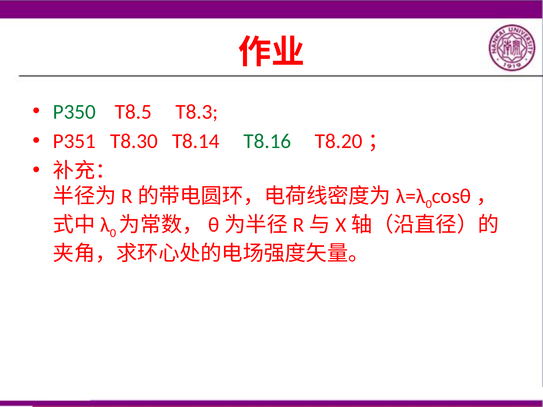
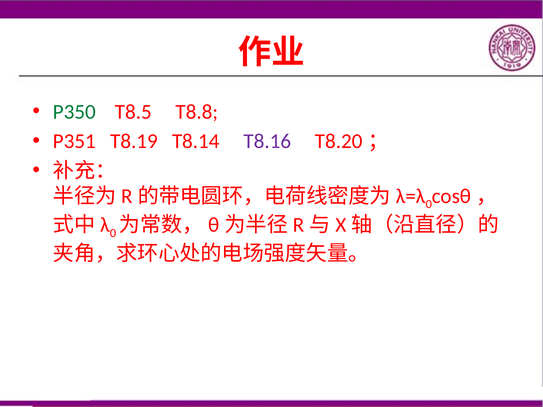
T8.3: T8.3 -> T8.8
T8.30: T8.30 -> T8.19
T8.16 colour: green -> purple
